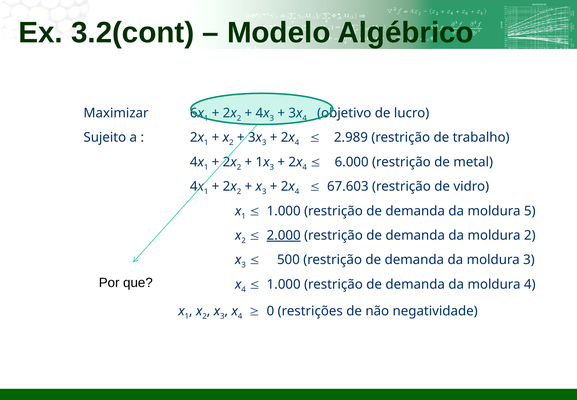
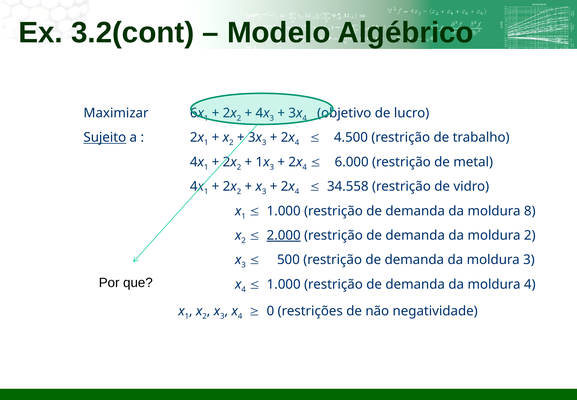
Sujeito underline: none -> present
2.989: 2.989 -> 4.500
67.603: 67.603 -> 34.558
5: 5 -> 8
